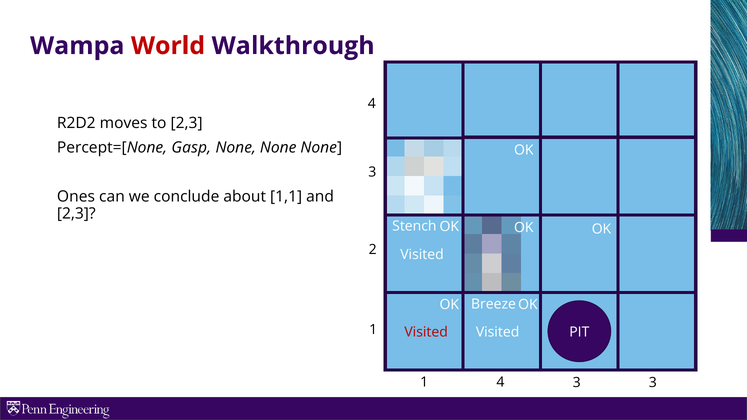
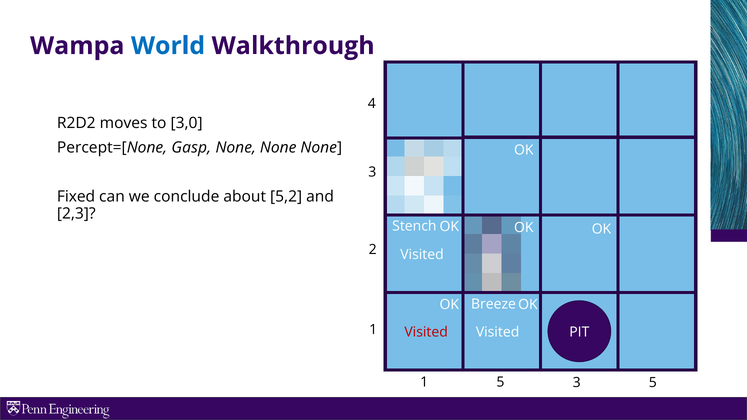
World colour: red -> blue
to 2,3: 2,3 -> 3,0
Ones: Ones -> Fixed
1,1: 1,1 -> 5,2
1 4: 4 -> 5
3 3: 3 -> 5
